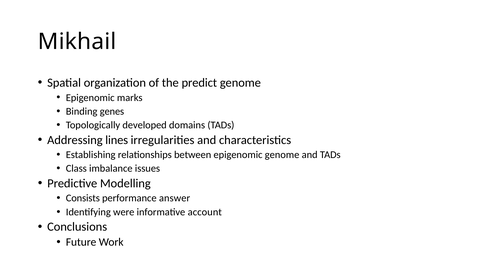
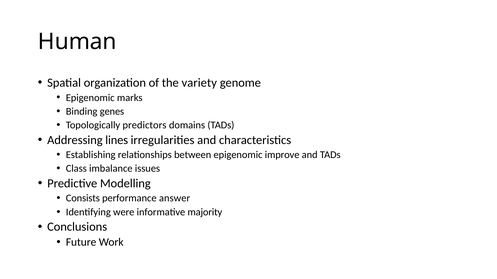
Mikhail: Mikhail -> Human
predict: predict -> variety
developed: developed -> predictors
epigenomic genome: genome -> improve
account: account -> majority
